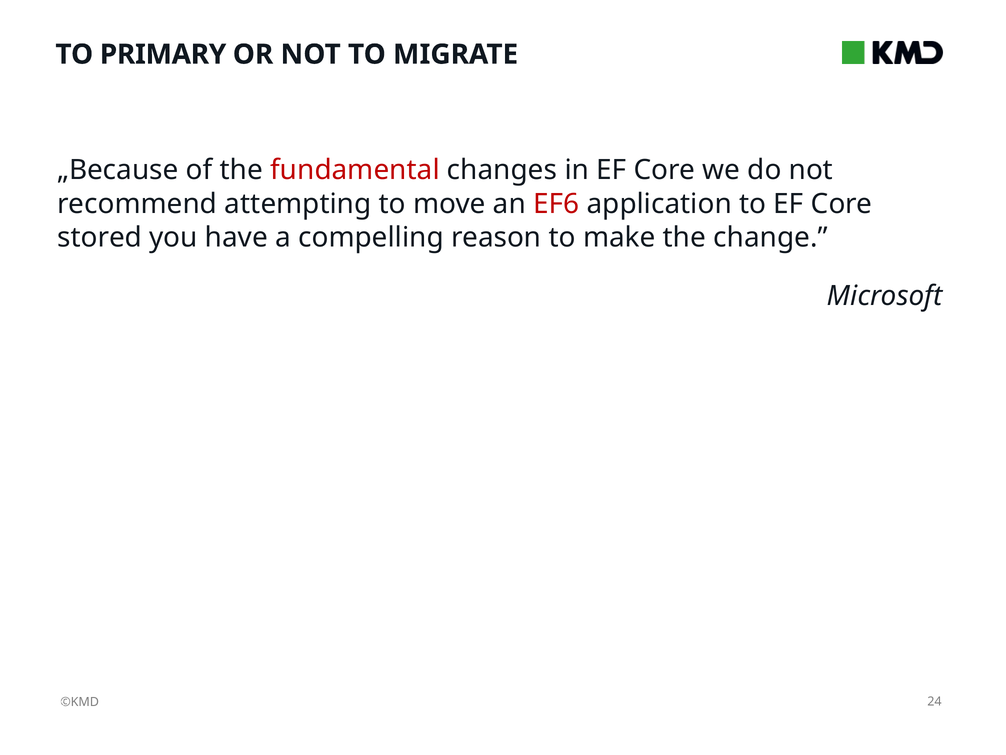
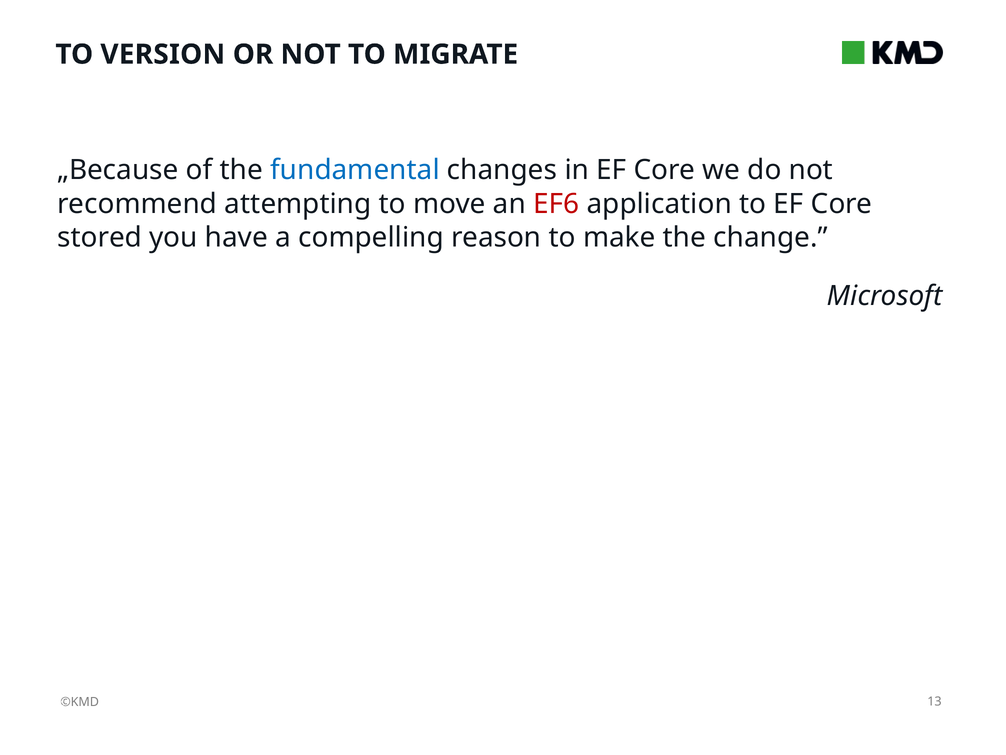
PRIMARY: PRIMARY -> VERSION
fundamental colour: red -> blue
24: 24 -> 13
